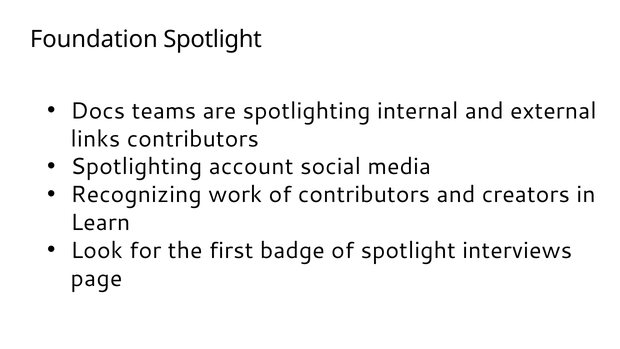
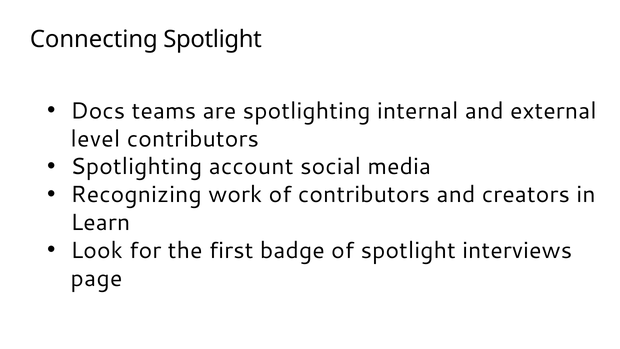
Foundation: Foundation -> Connecting
links: links -> level
